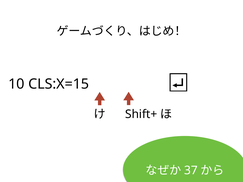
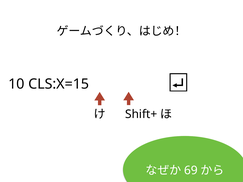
37: 37 -> 69
